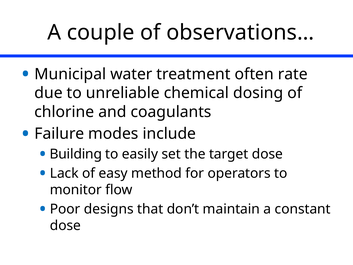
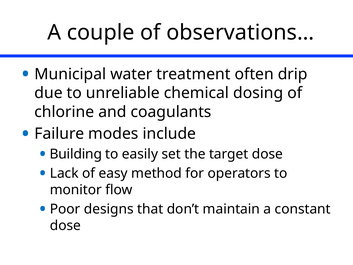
rate: rate -> drip
